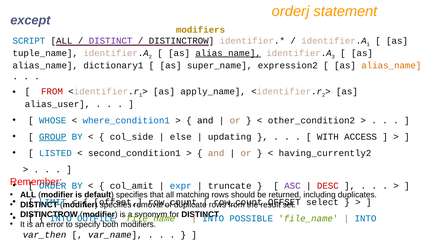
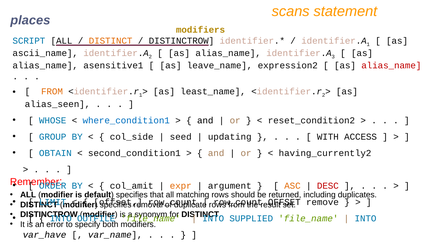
orderj: orderj -> scans
except: except -> places
DISTINCT at (111, 41) colour: purple -> orange
tuple_name: tuple_name -> ascii_name
alias_name at (228, 53) underline: present -> none
dictionary1: dictionary1 -> asensitive1
super_name: super_name -> leave_name
alias_name at (391, 65) colour: orange -> red
FROM at (52, 92) colour: red -> orange
apply_name: apply_name -> least_name
alias_user: alias_user -> alias_seen
other_condition2: other_condition2 -> reset_condition2
GROUP underline: present -> none
else: else -> seed
LISTED: LISTED -> OBTAIN
expr colour: blue -> orange
truncate: truncate -> argument
ASC colour: purple -> orange
select: select -> remove
POSSIBLE: POSSIBLE -> SUPPLIED
var_then: var_then -> var_have
